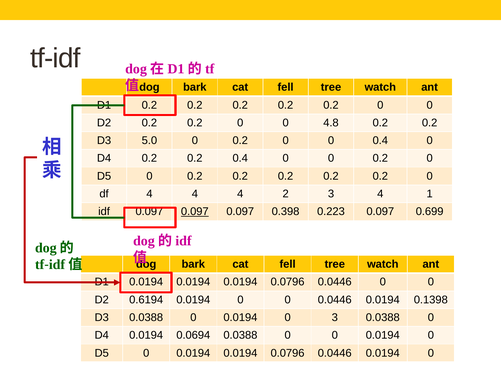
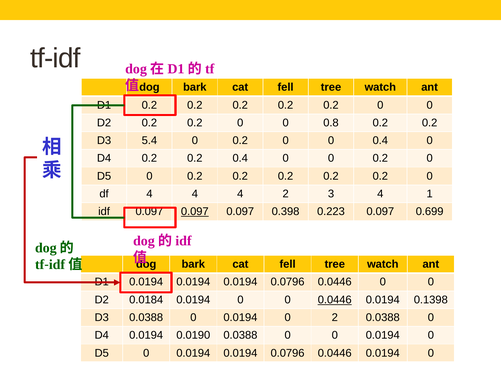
4.8: 4.8 -> 0.8
5.0: 5.0 -> 5.4
0.6194: 0.6194 -> 0.0184
0.0446 at (335, 300) underline: none -> present
0 3: 3 -> 2
0.0694: 0.0694 -> 0.0190
